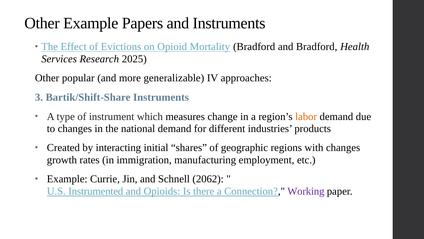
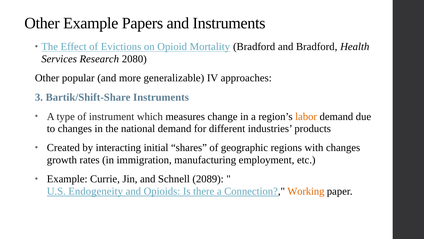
2025: 2025 -> 2080
2062: 2062 -> 2089
Instrumented: Instrumented -> Endogeneity
Working colour: purple -> orange
